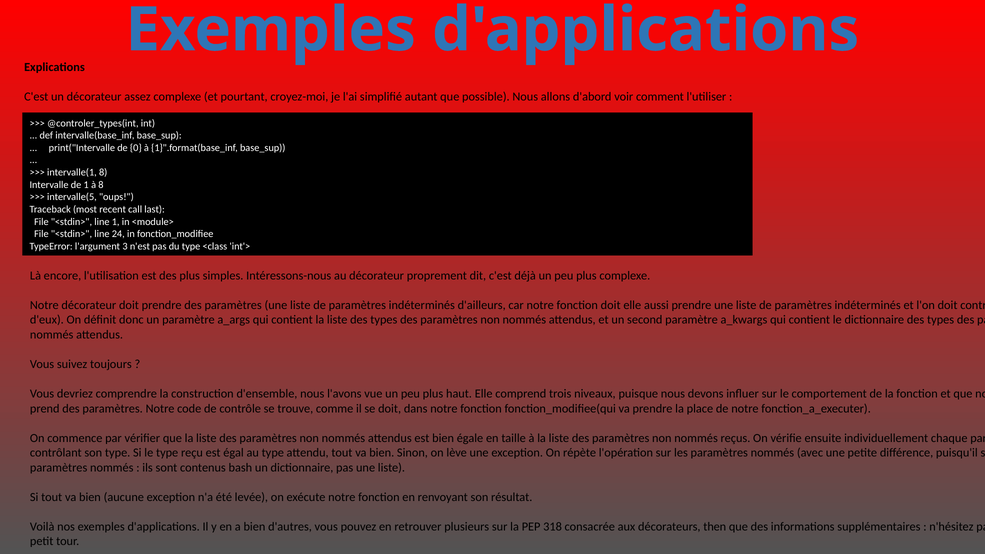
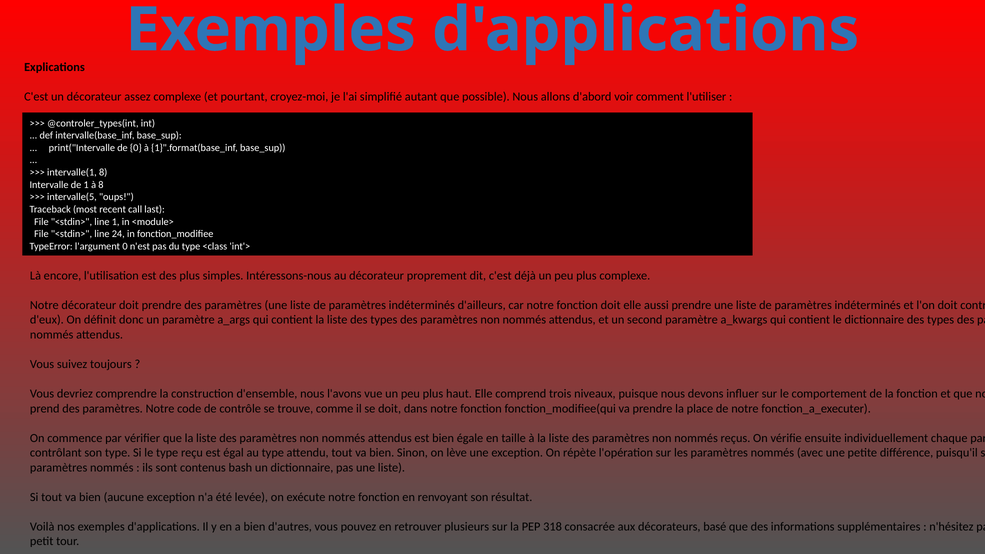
l'argument 3: 3 -> 0
then: then -> basé
